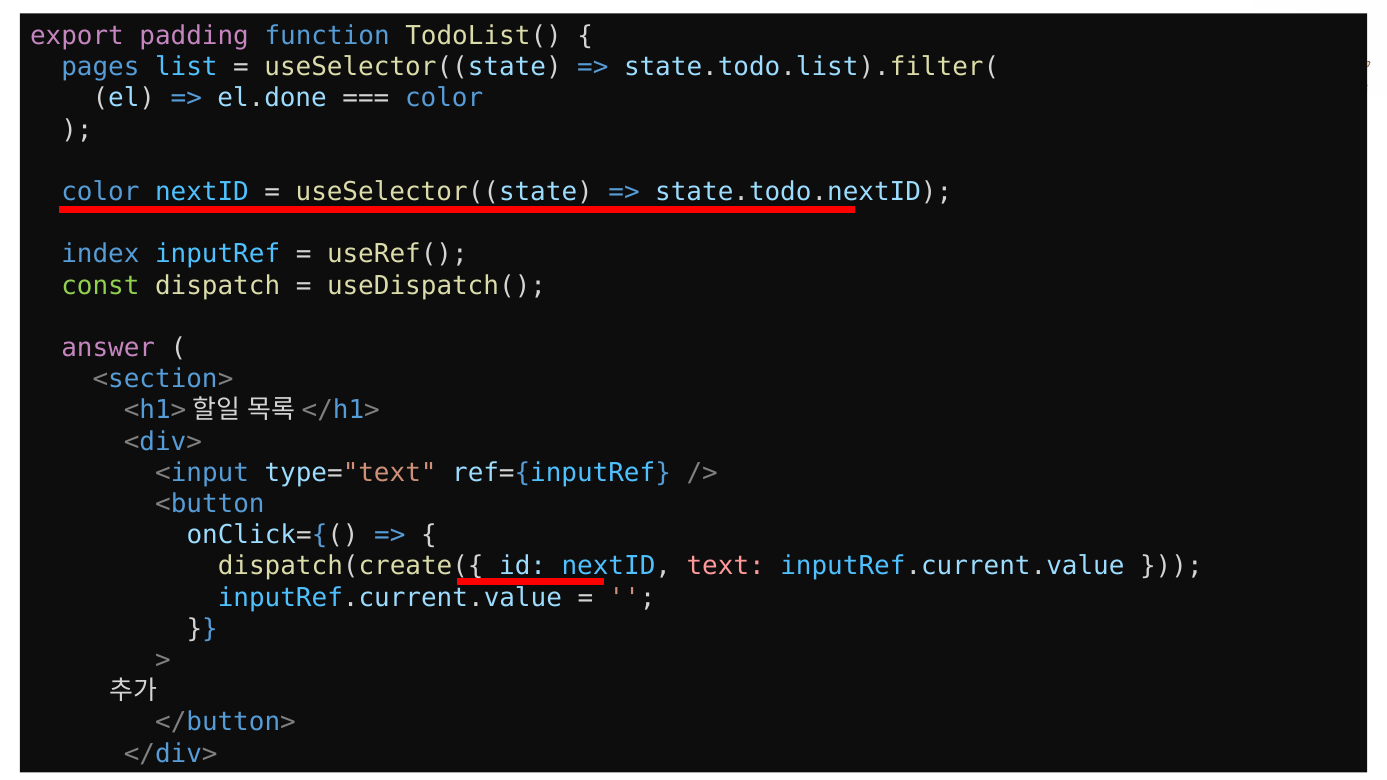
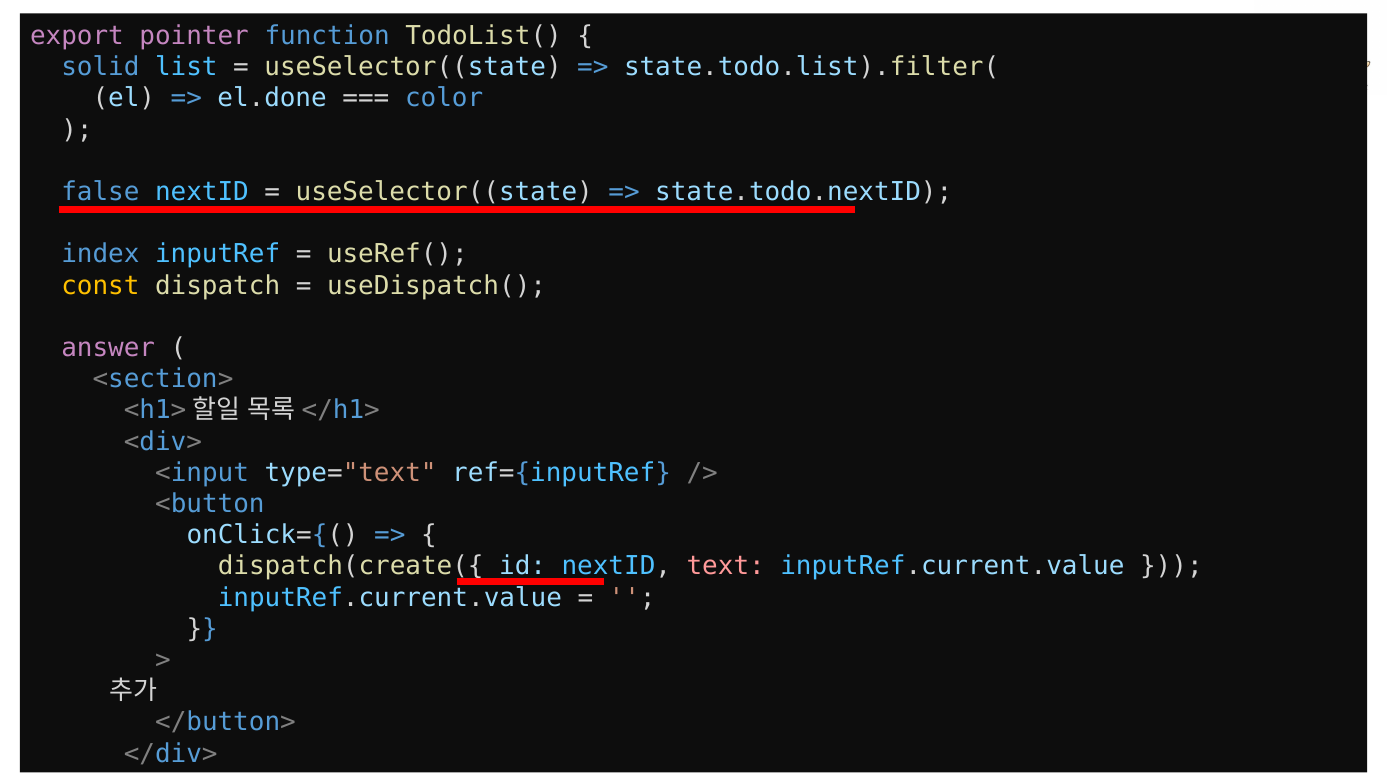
padding: padding -> pointer
pages: pages -> solid
color at (100, 192): color -> false
const colour: light green -> yellow
